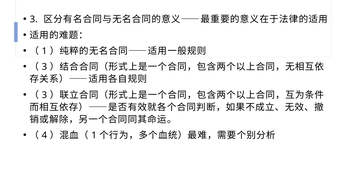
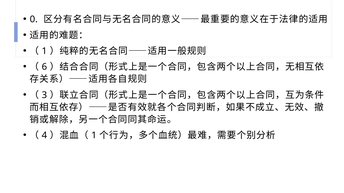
3 at (34, 19): 3 -> 0
3 at (44, 67): 3 -> 6
